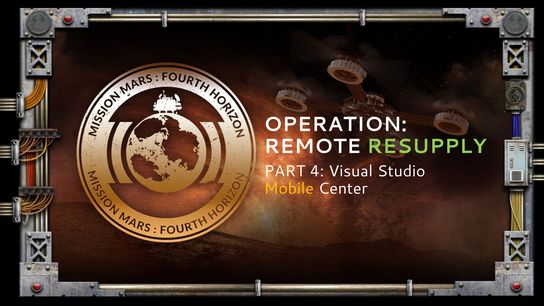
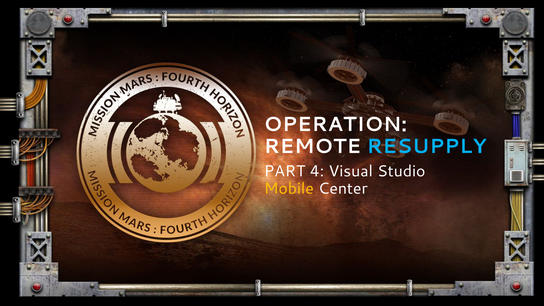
RESUPPLY colour: light green -> light blue
